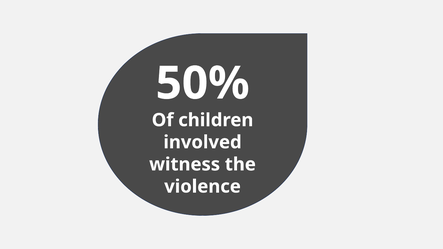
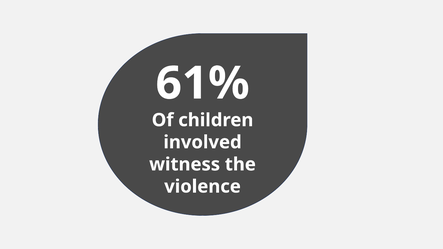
50%: 50% -> 61%
